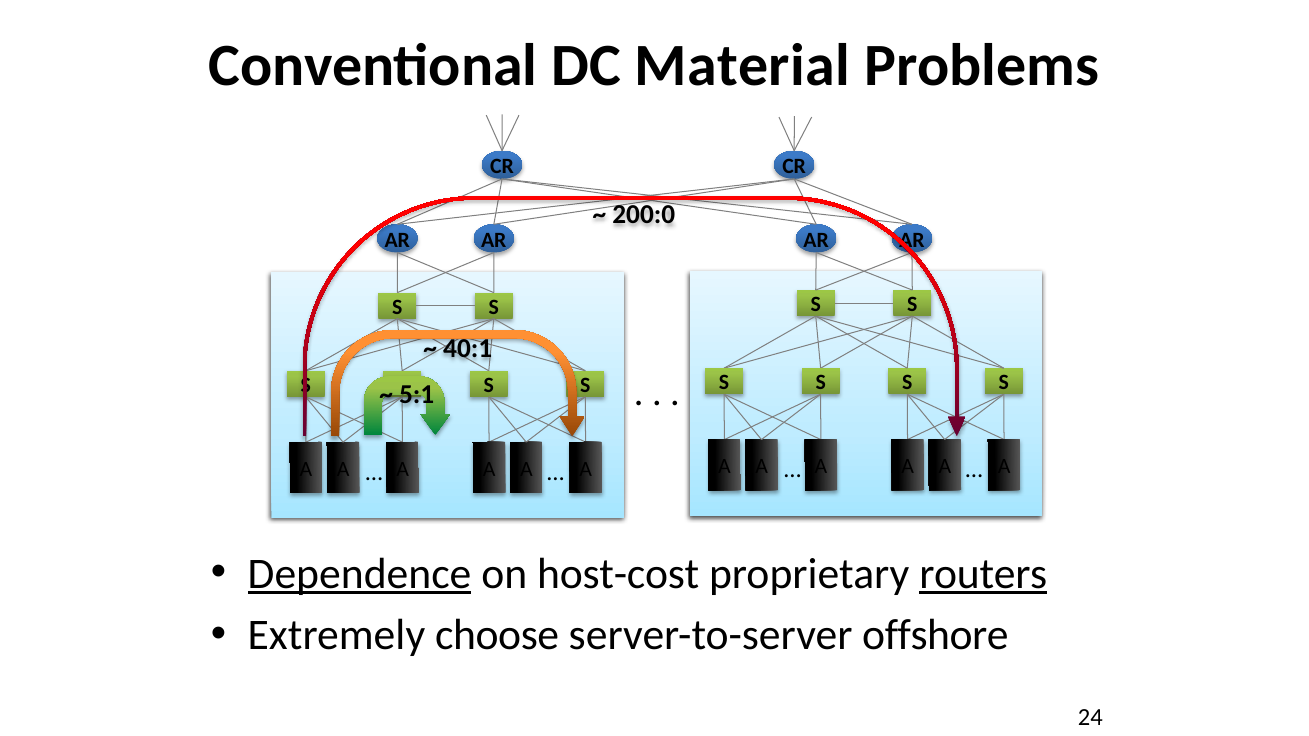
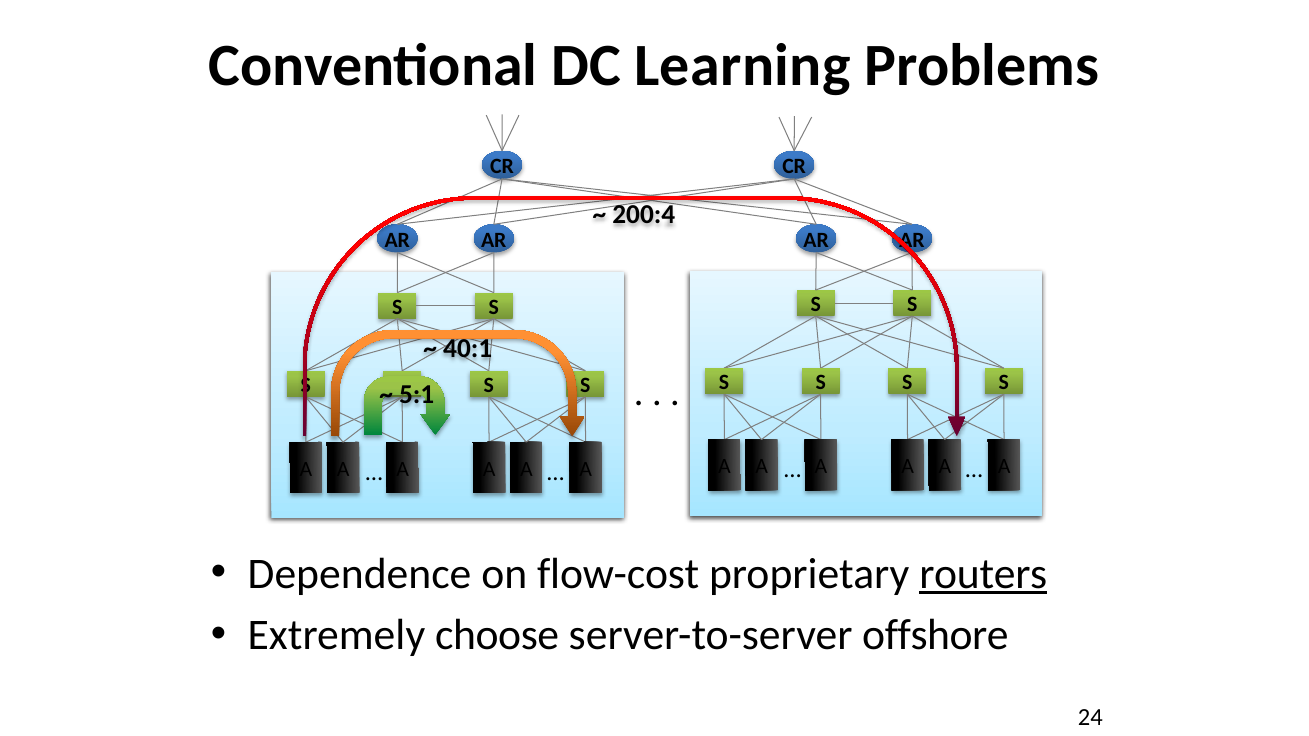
Material: Material -> Learning
200:0: 200:0 -> 200:4
Dependence underline: present -> none
host-cost: host-cost -> flow-cost
